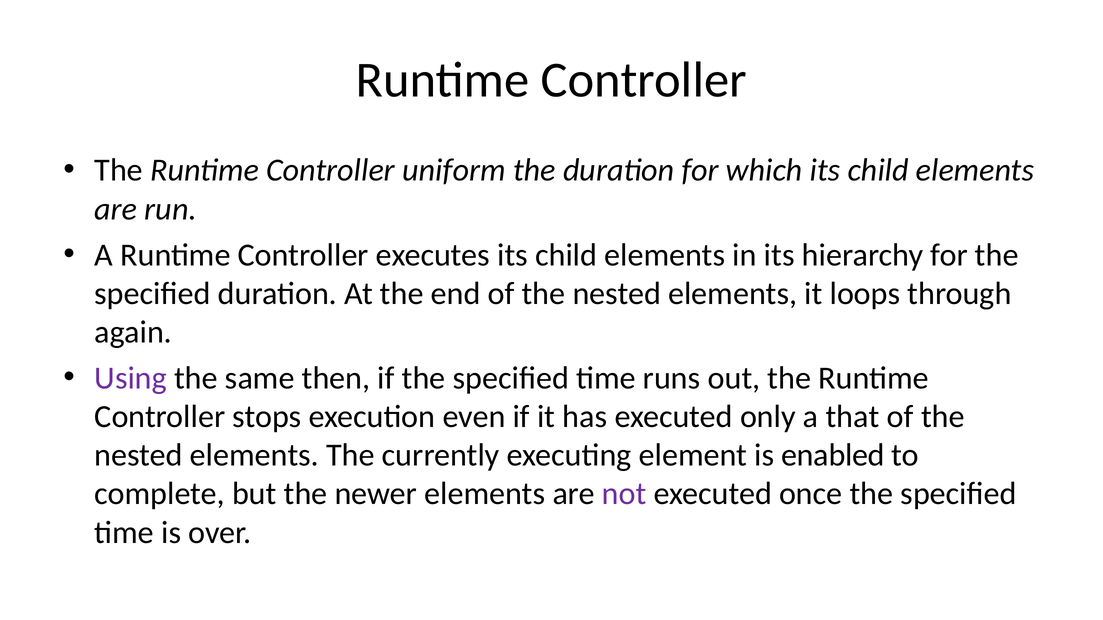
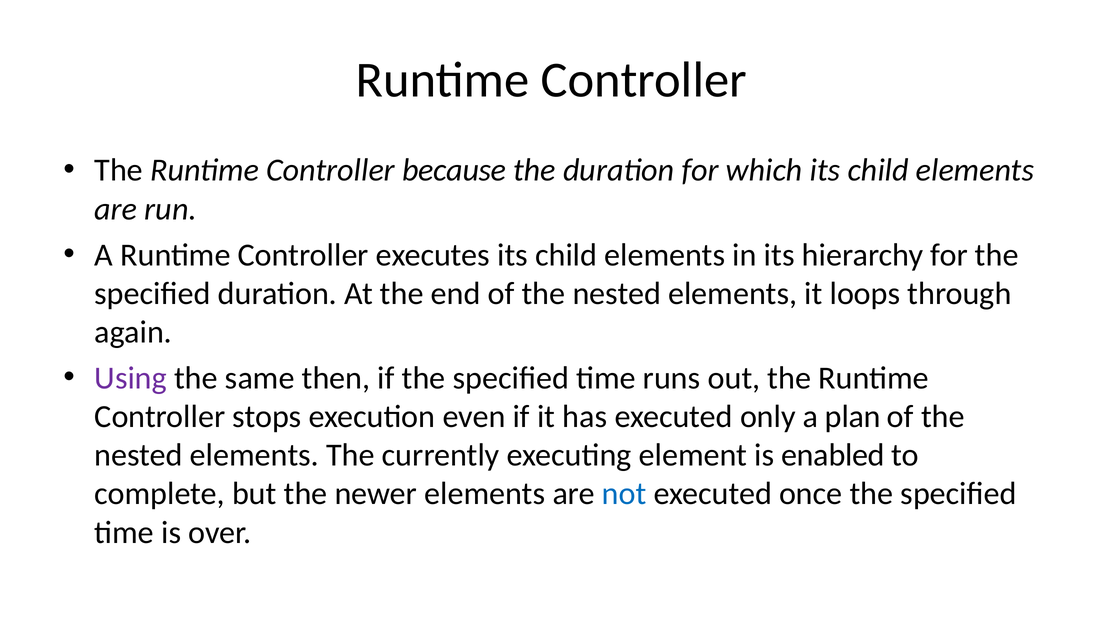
uniform: uniform -> because
that: that -> plan
not colour: purple -> blue
